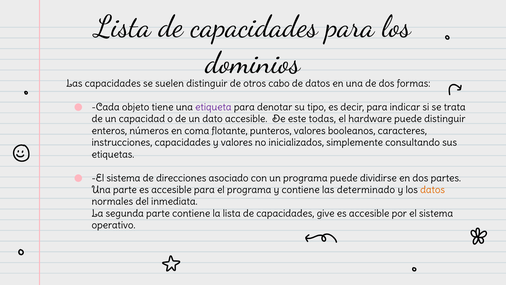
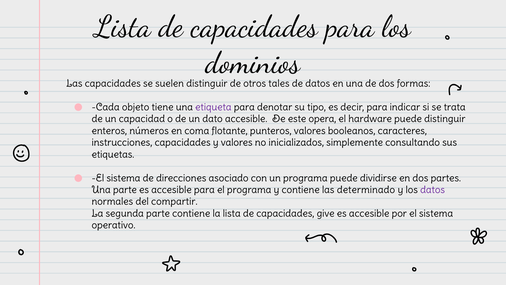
cabo: cabo -> tales
todas: todas -> opera
datos at (433, 190) colour: orange -> purple
inmediata: inmediata -> compartir
